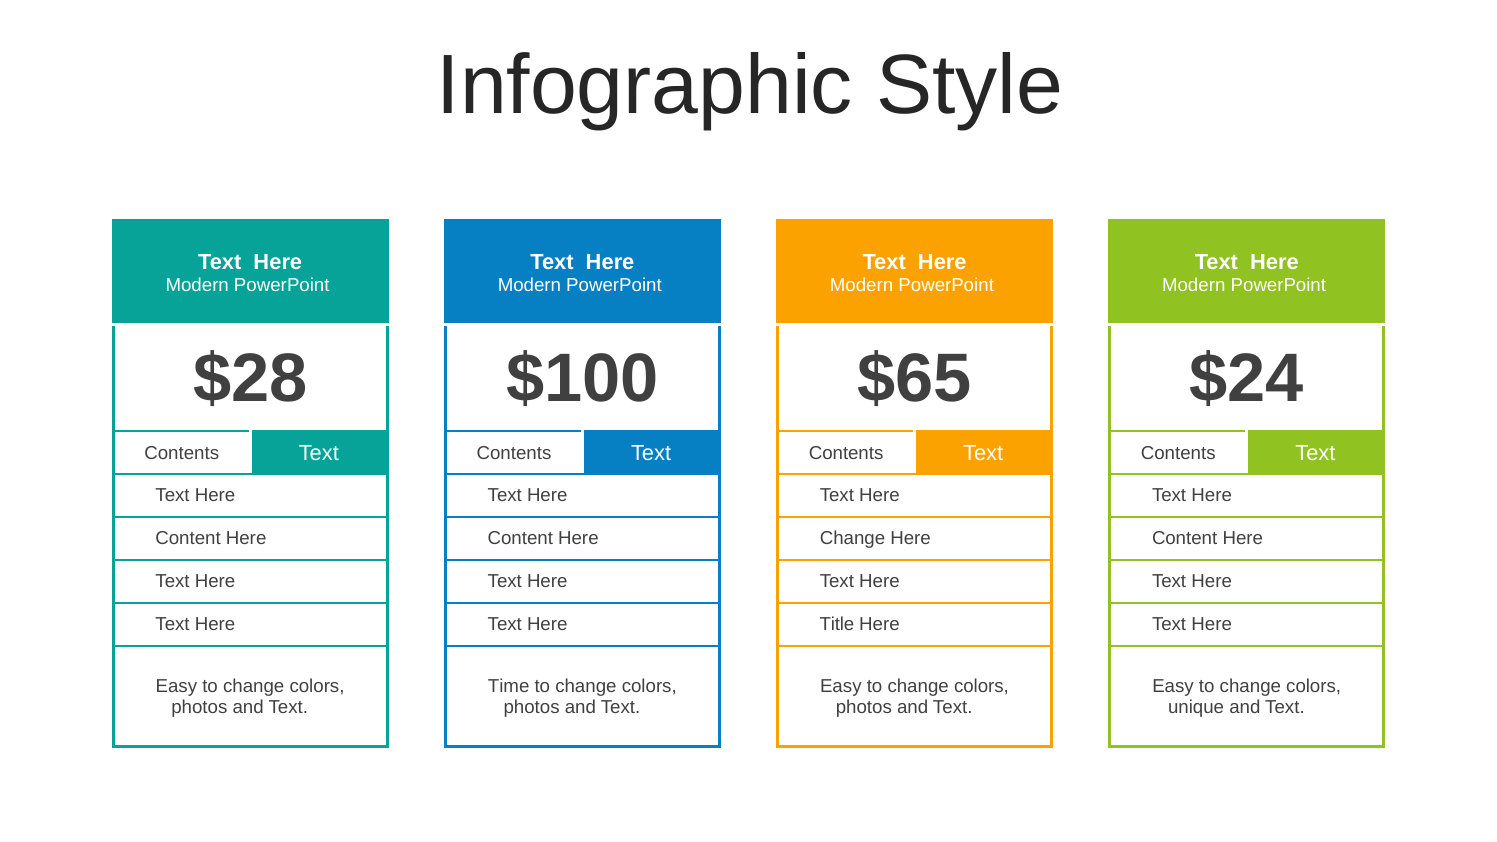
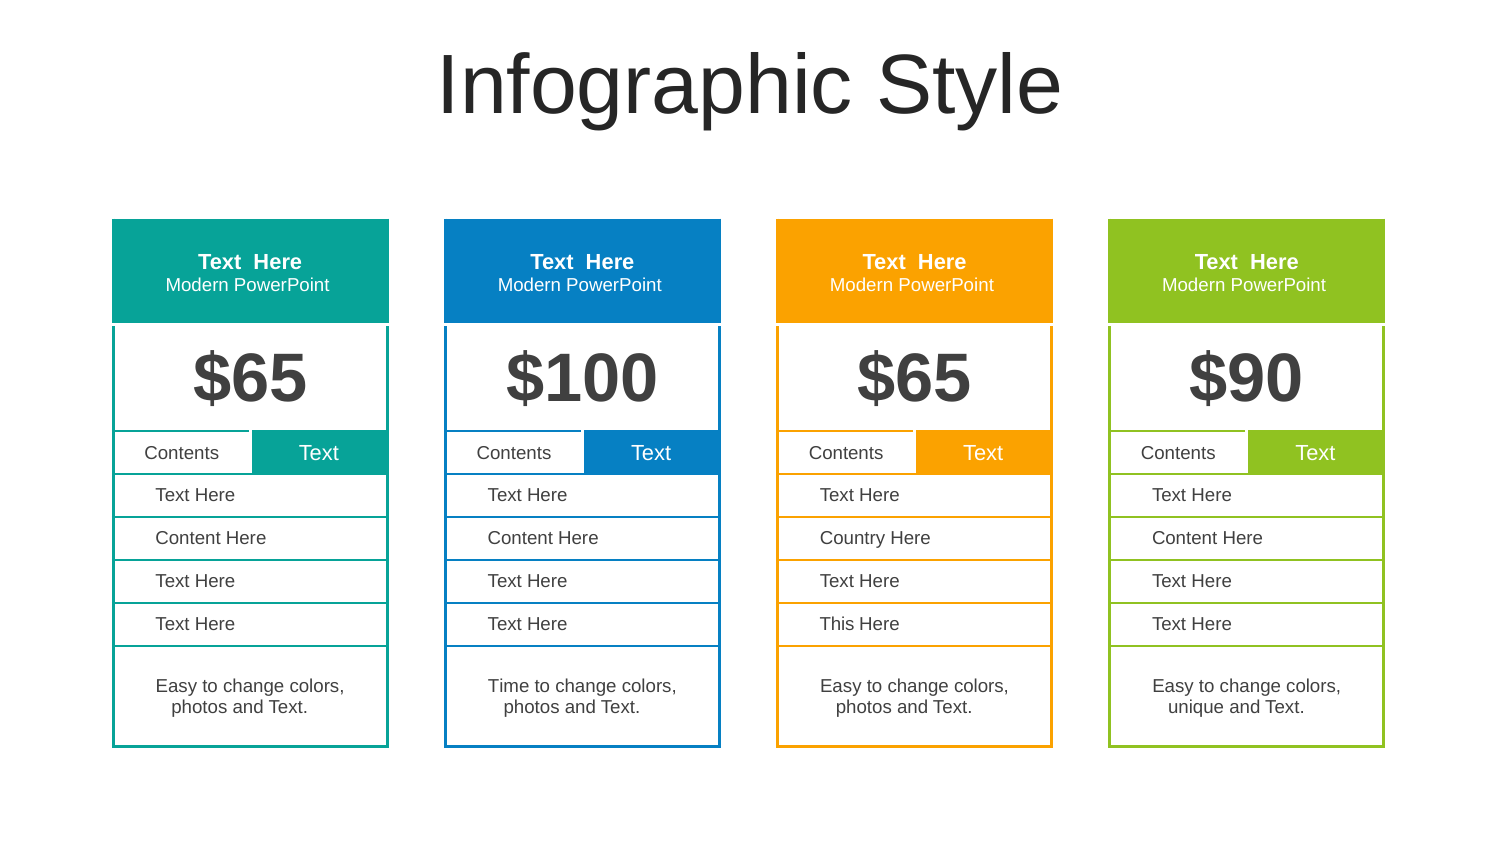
$28 at (250, 379): $28 -> $65
$24: $24 -> $90
Change at (852, 539): Change -> Country
Title: Title -> This
